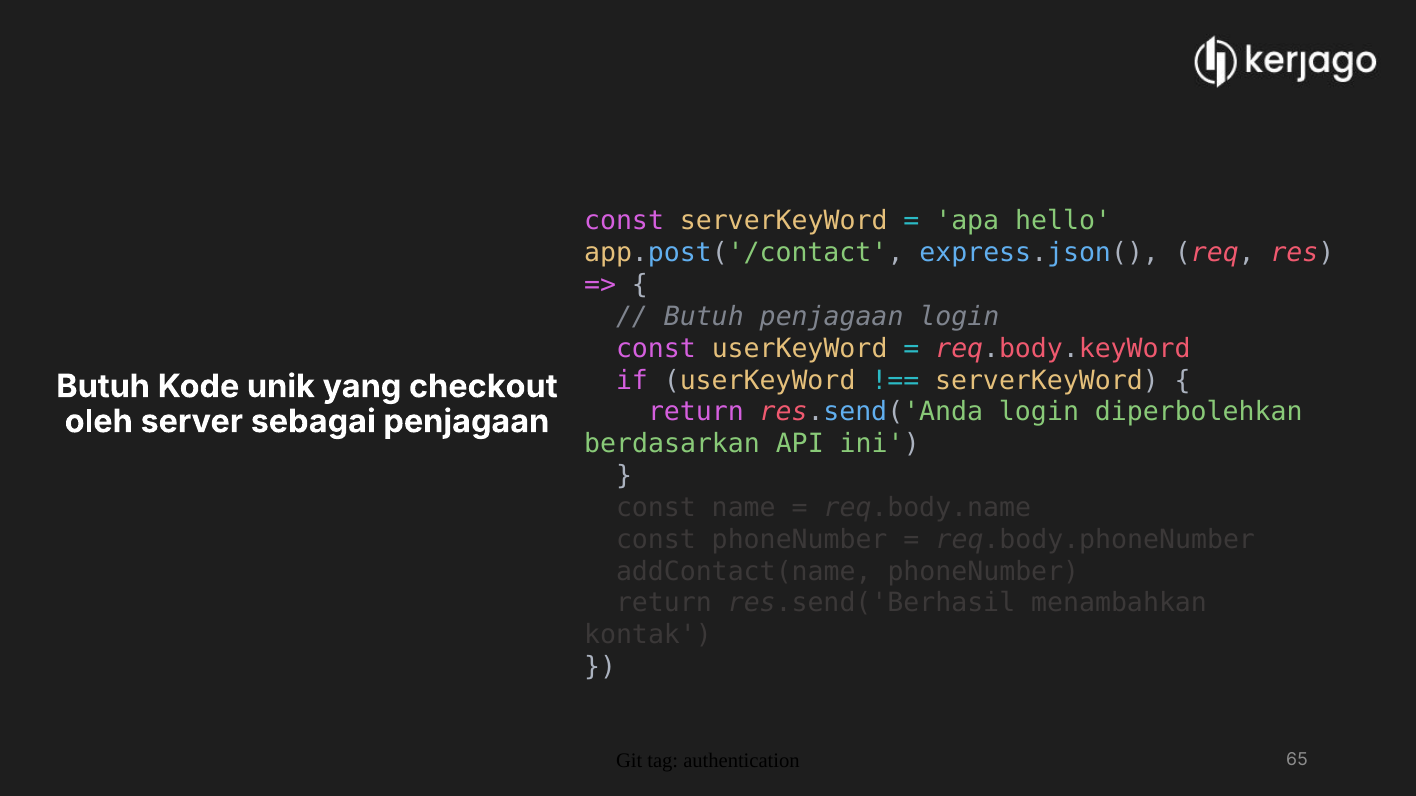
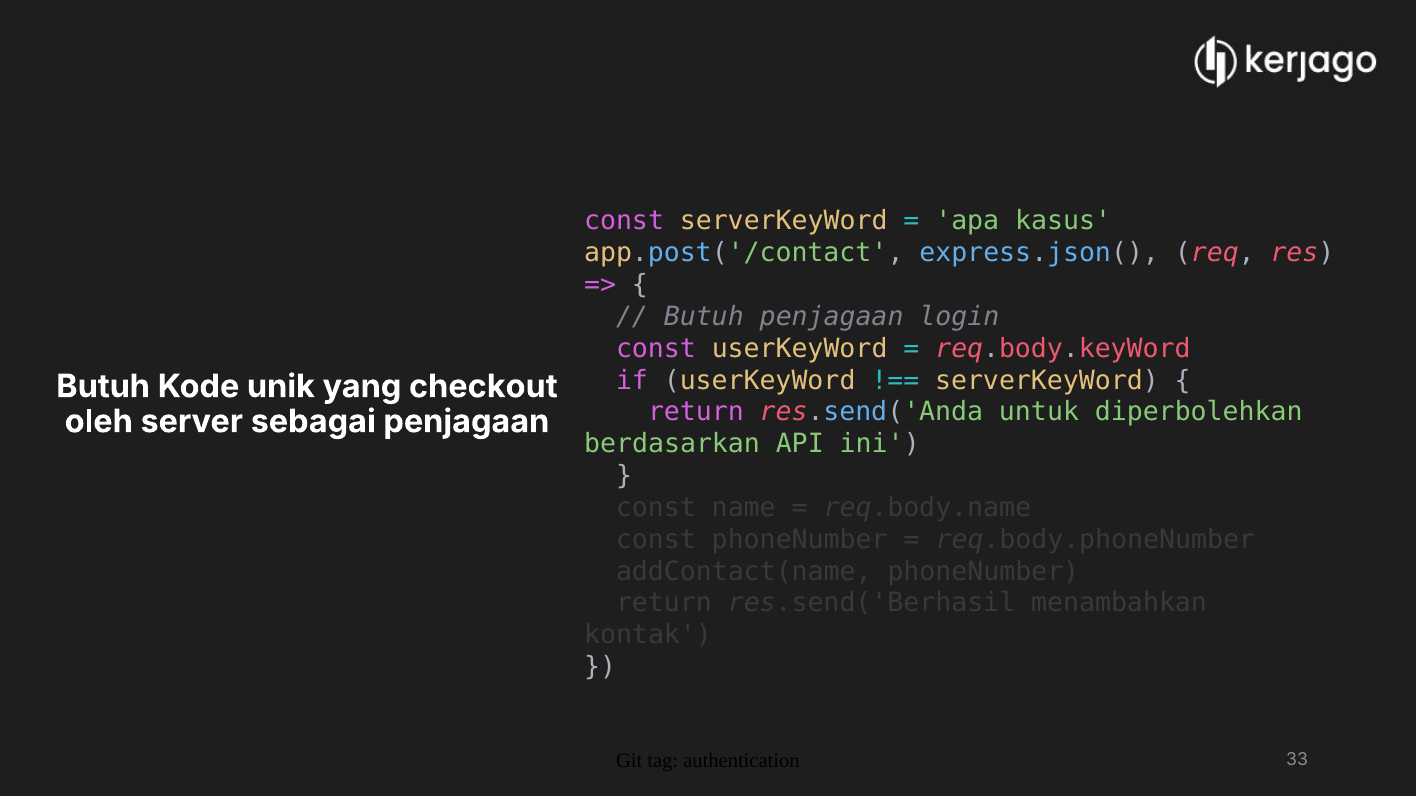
hello: hello -> kasus
res.send('Anda login: login -> untuk
65: 65 -> 33
